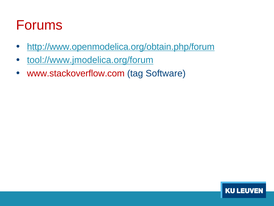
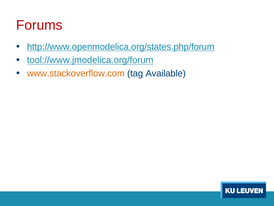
http://www.openmodelica.org/obtain.php/forum: http://www.openmodelica.org/obtain.php/forum -> http://www.openmodelica.org/states.php/forum
www.stackoverflow.com colour: red -> orange
Software: Software -> Available
